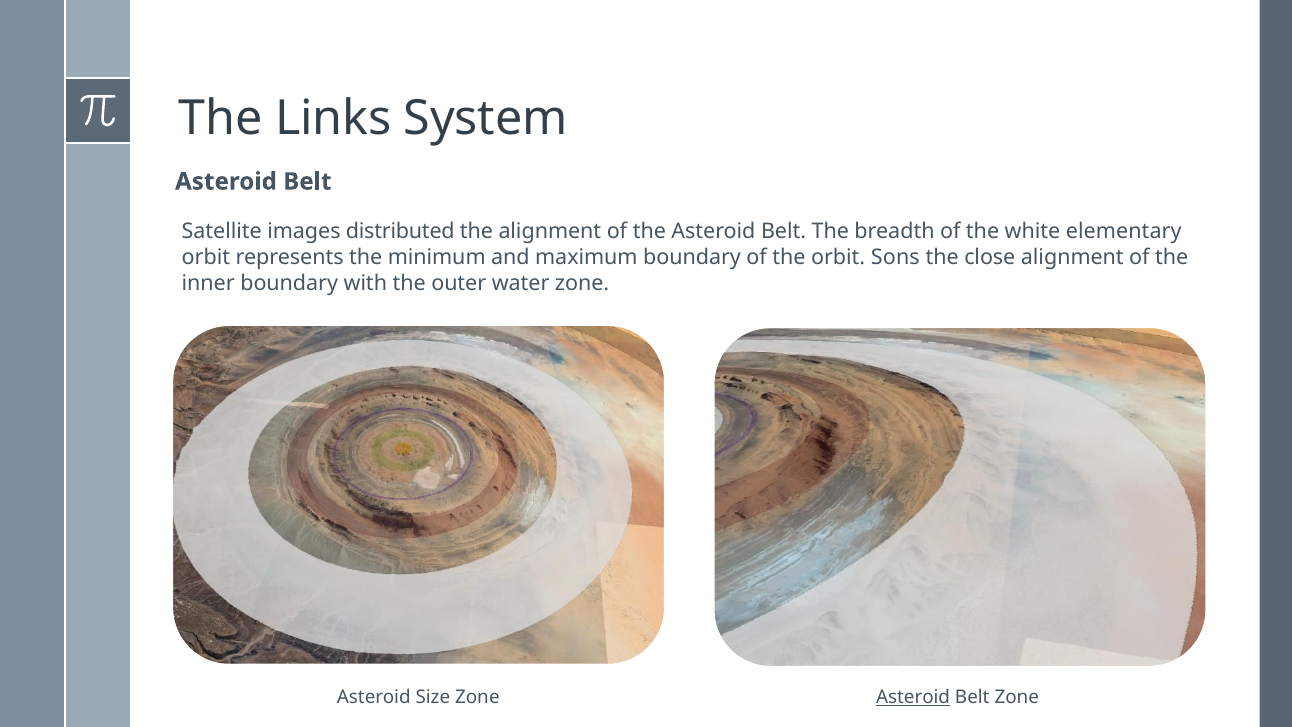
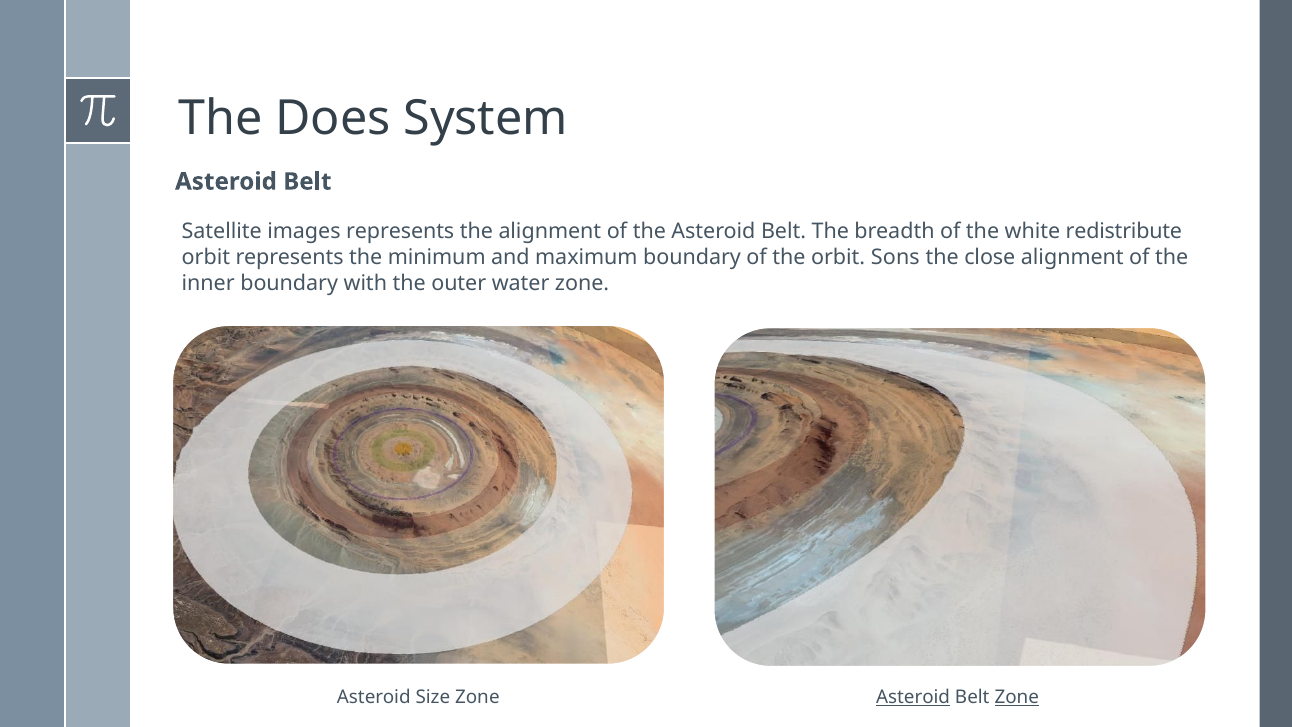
Links: Links -> Does
images distributed: distributed -> represents
elementary: elementary -> redistribute
Zone at (1017, 697) underline: none -> present
